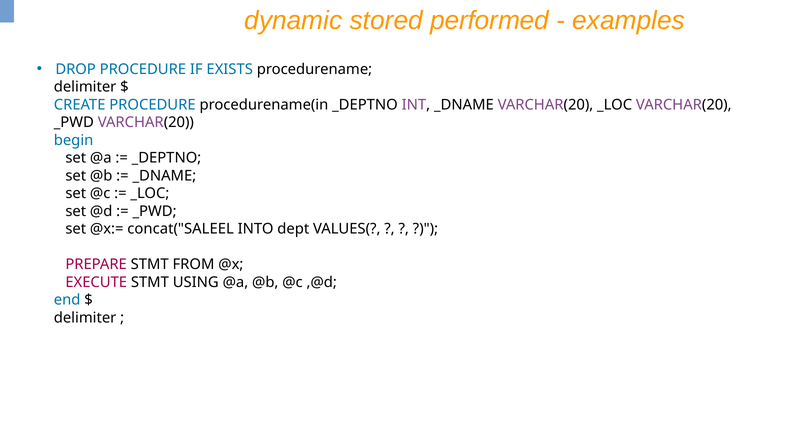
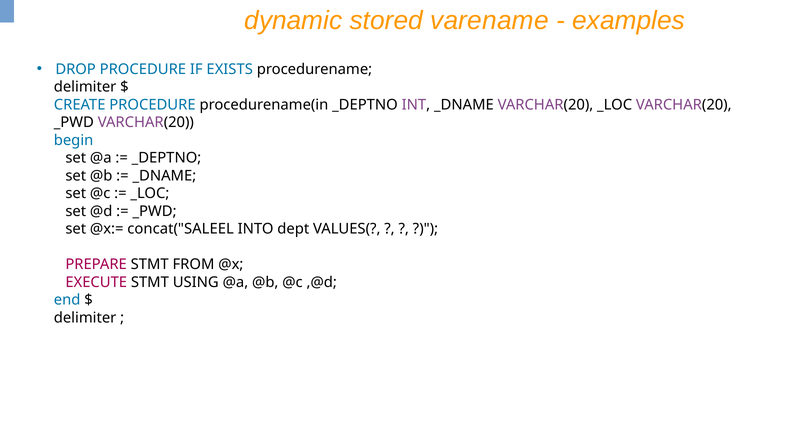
performed: performed -> varename
